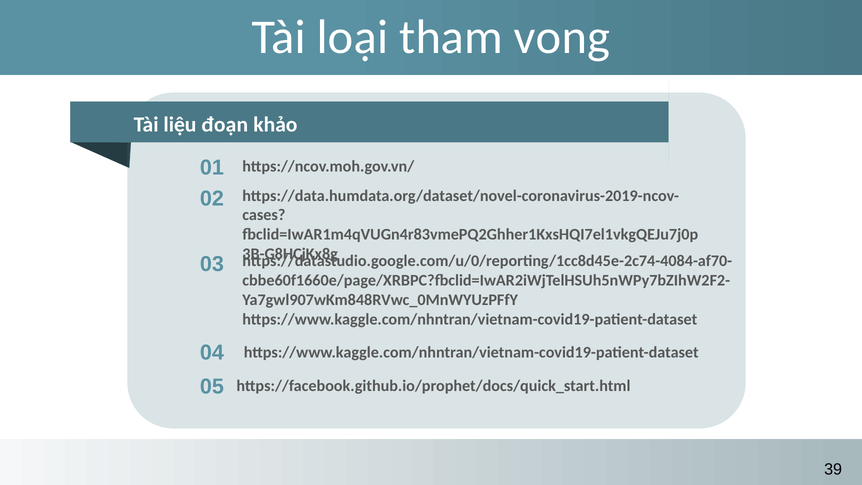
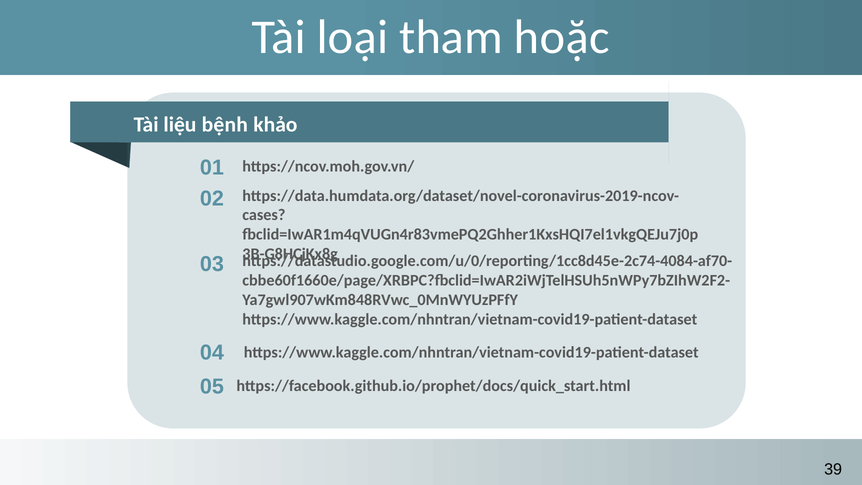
vong: vong -> hoặc
đoạn: đoạn -> bệnh
